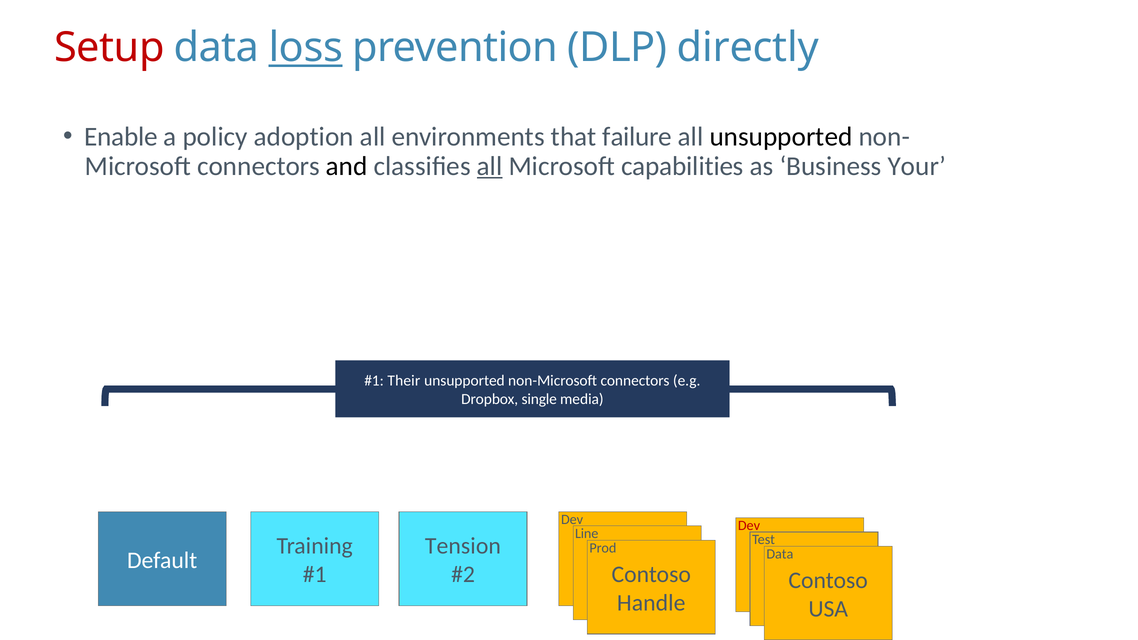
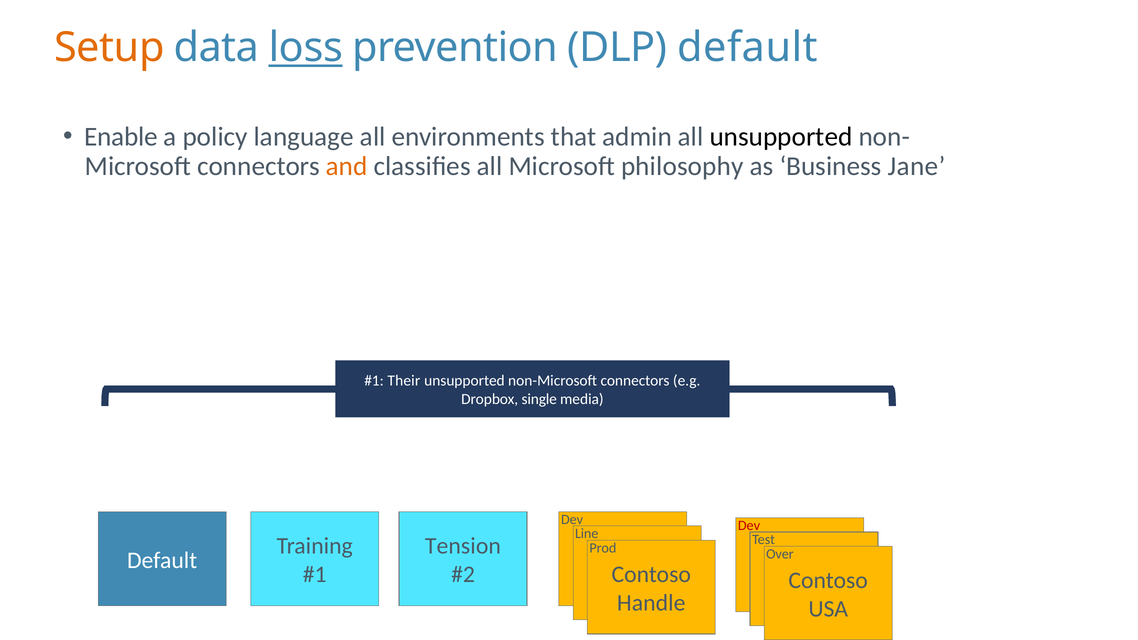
Setup colour: red -> orange
DLP directly: directly -> default
adoption: adoption -> language
failure: failure -> admin
and colour: black -> orange
all at (490, 166) underline: present -> none
capabilities: capabilities -> philosophy
Your: Your -> Jane
Data at (780, 554): Data -> Over
